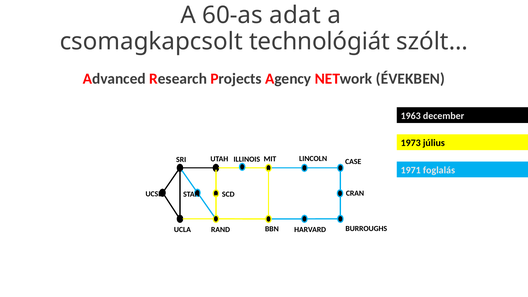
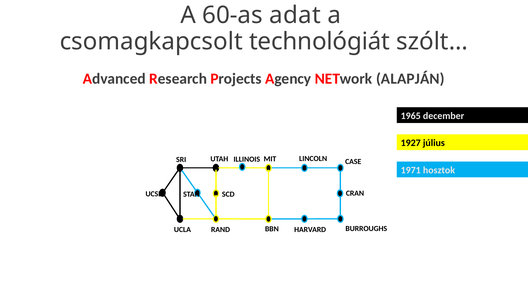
ÉVEKBEN: ÉVEKBEN -> ALAPJÁN
1963: 1963 -> 1965
1973: 1973 -> 1927
foglalás: foglalás -> hosztok
